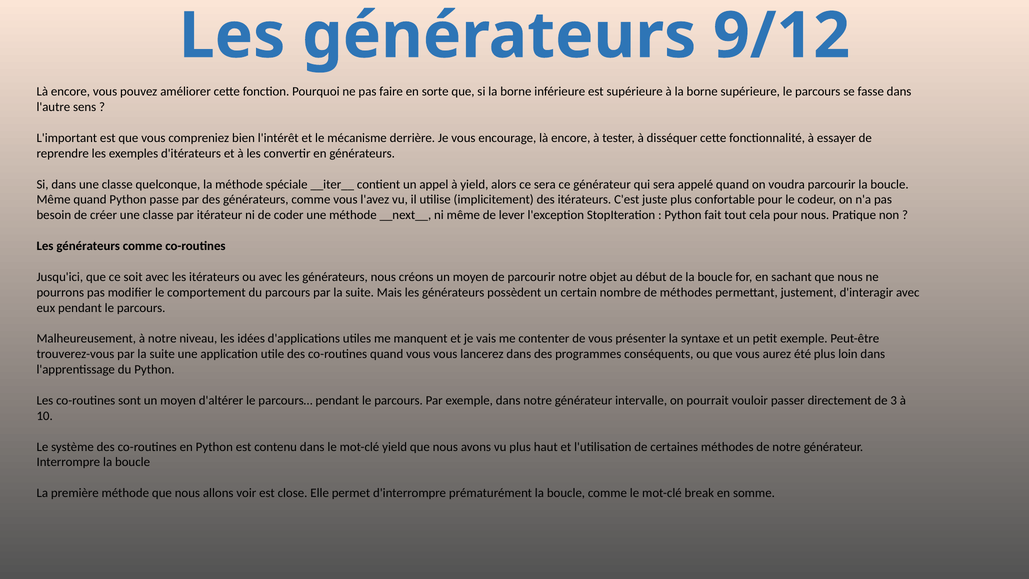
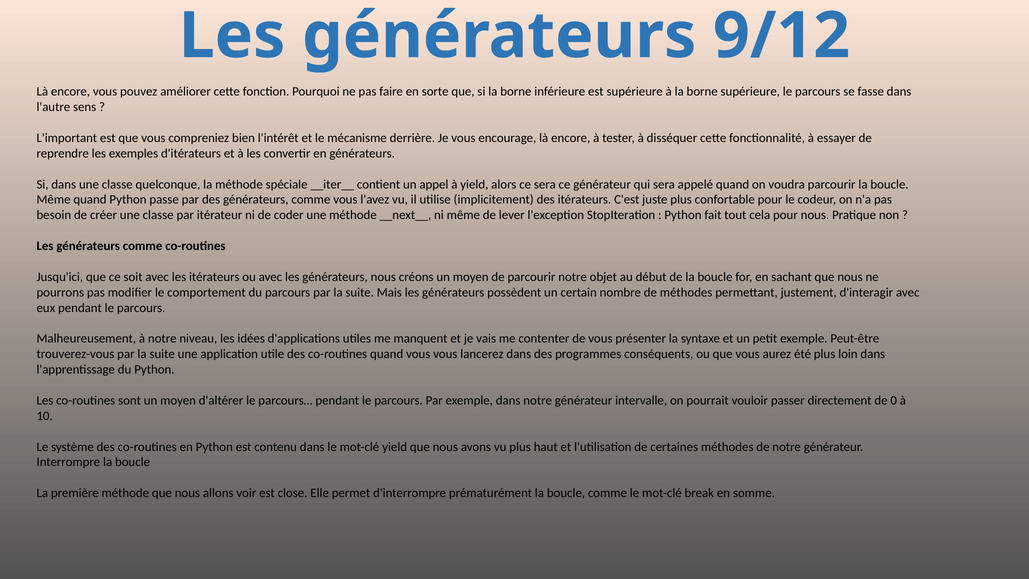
3: 3 -> 0
